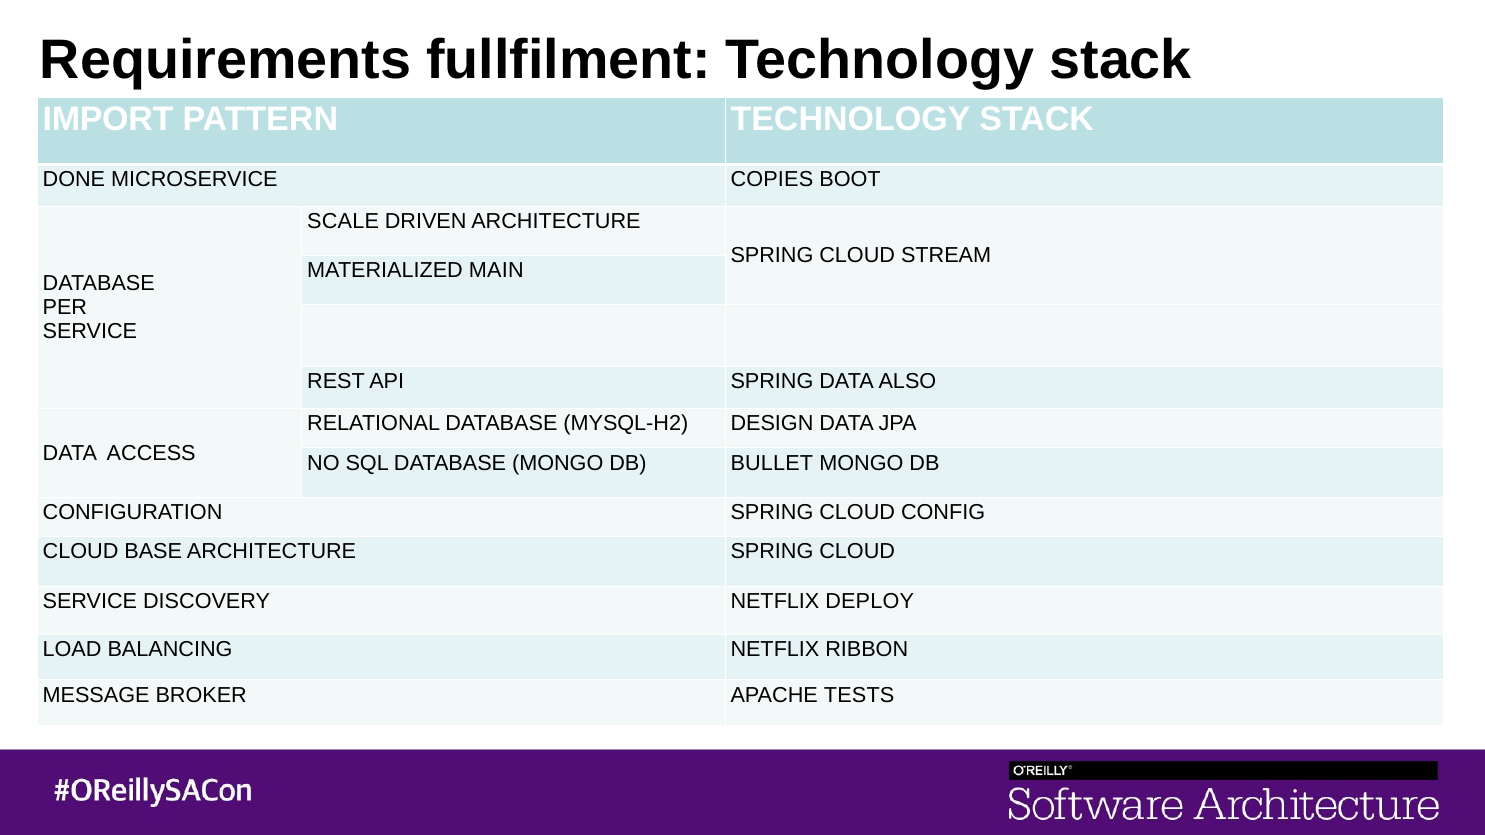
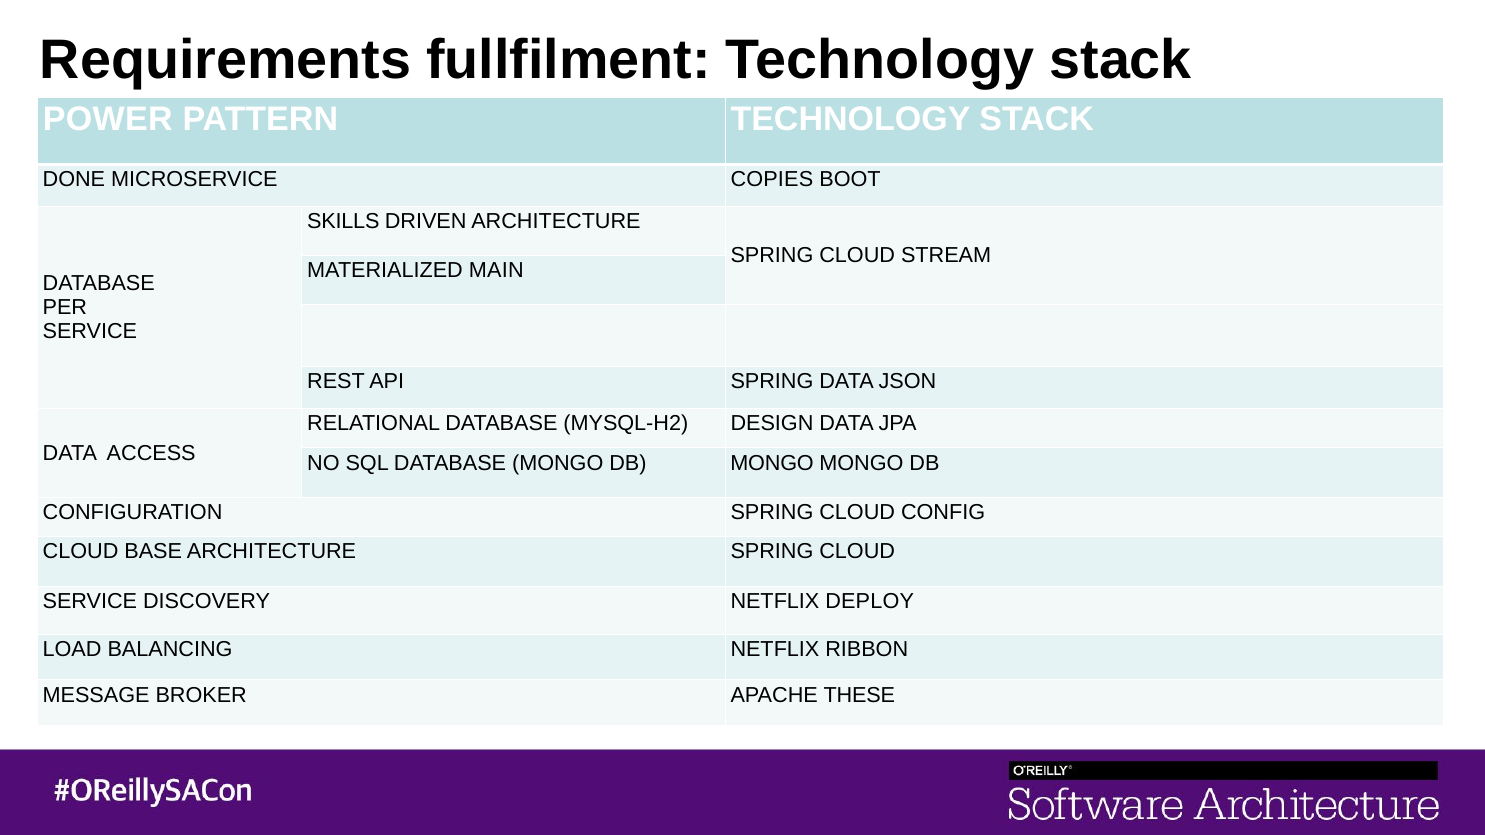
IMPORT: IMPORT -> POWER
SCALE: SCALE -> SKILLS
ALSO: ALSO -> JSON
DB BULLET: BULLET -> MONGO
TESTS: TESTS -> THESE
